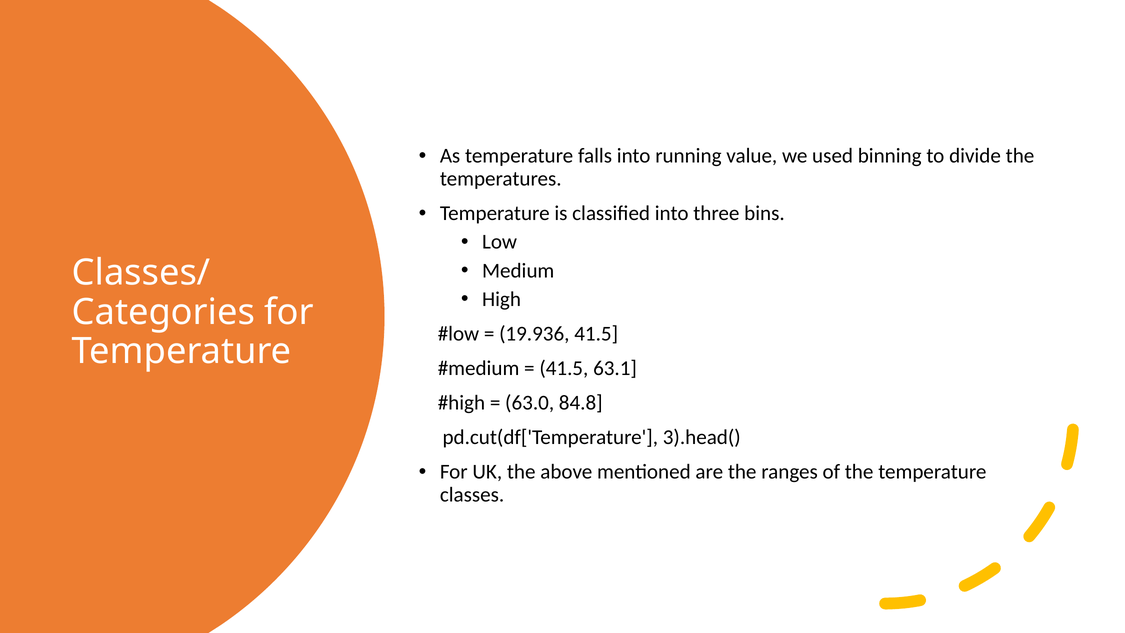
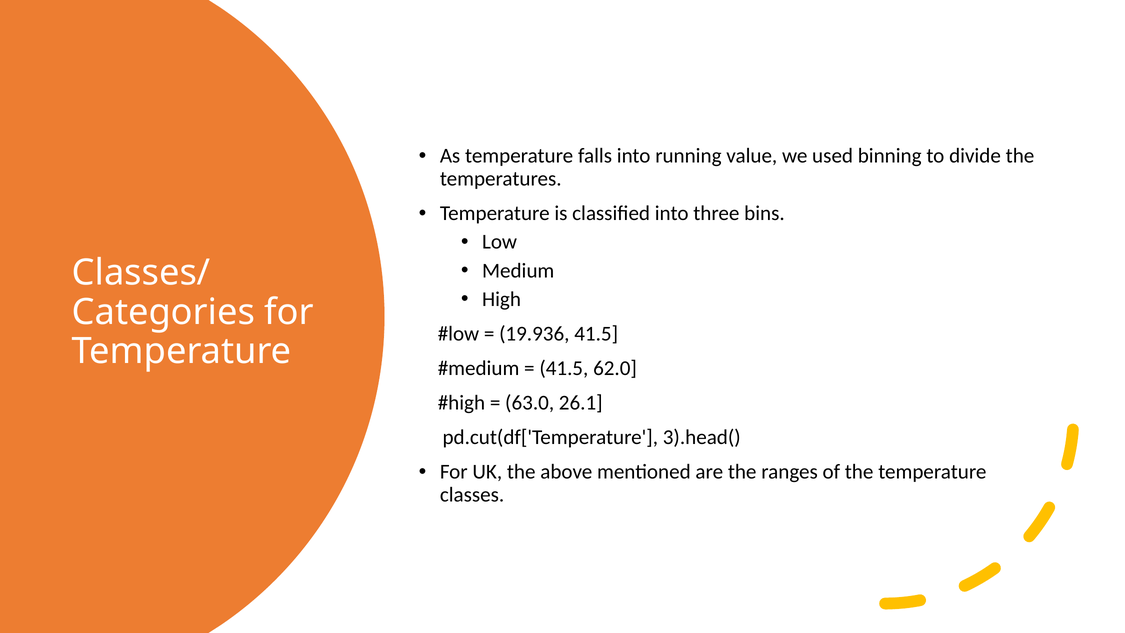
63.1: 63.1 -> 62.0
84.8: 84.8 -> 26.1
